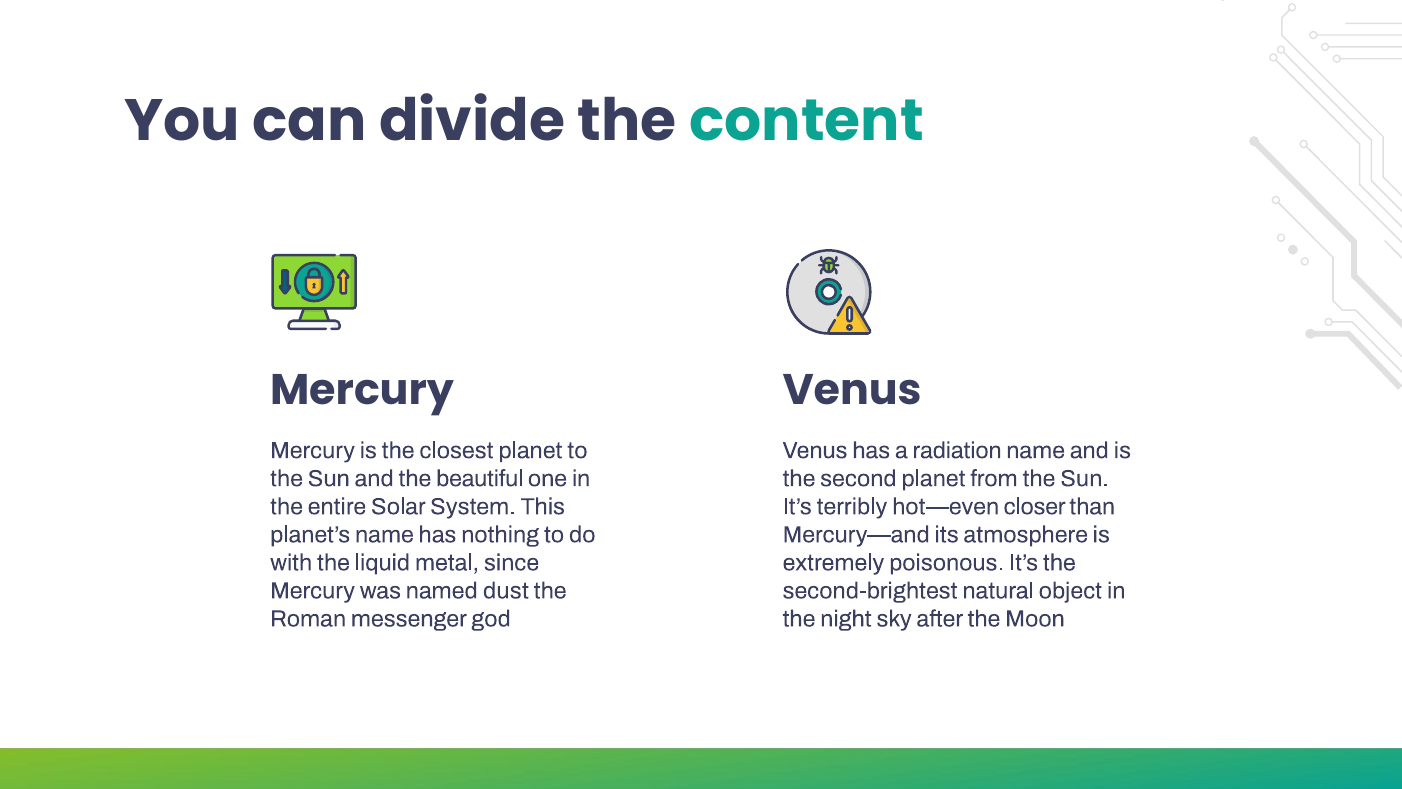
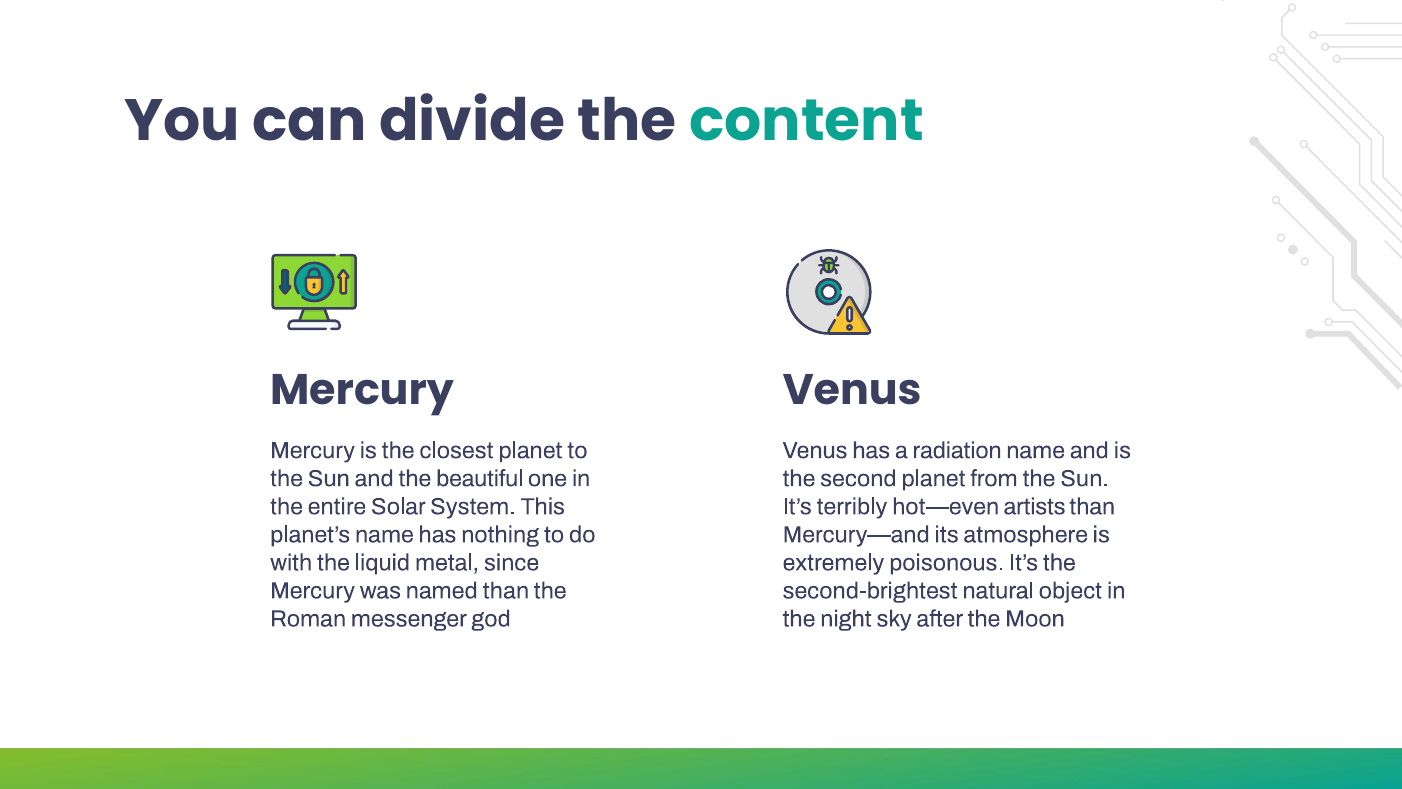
closer: closer -> artists
named dust: dust -> than
